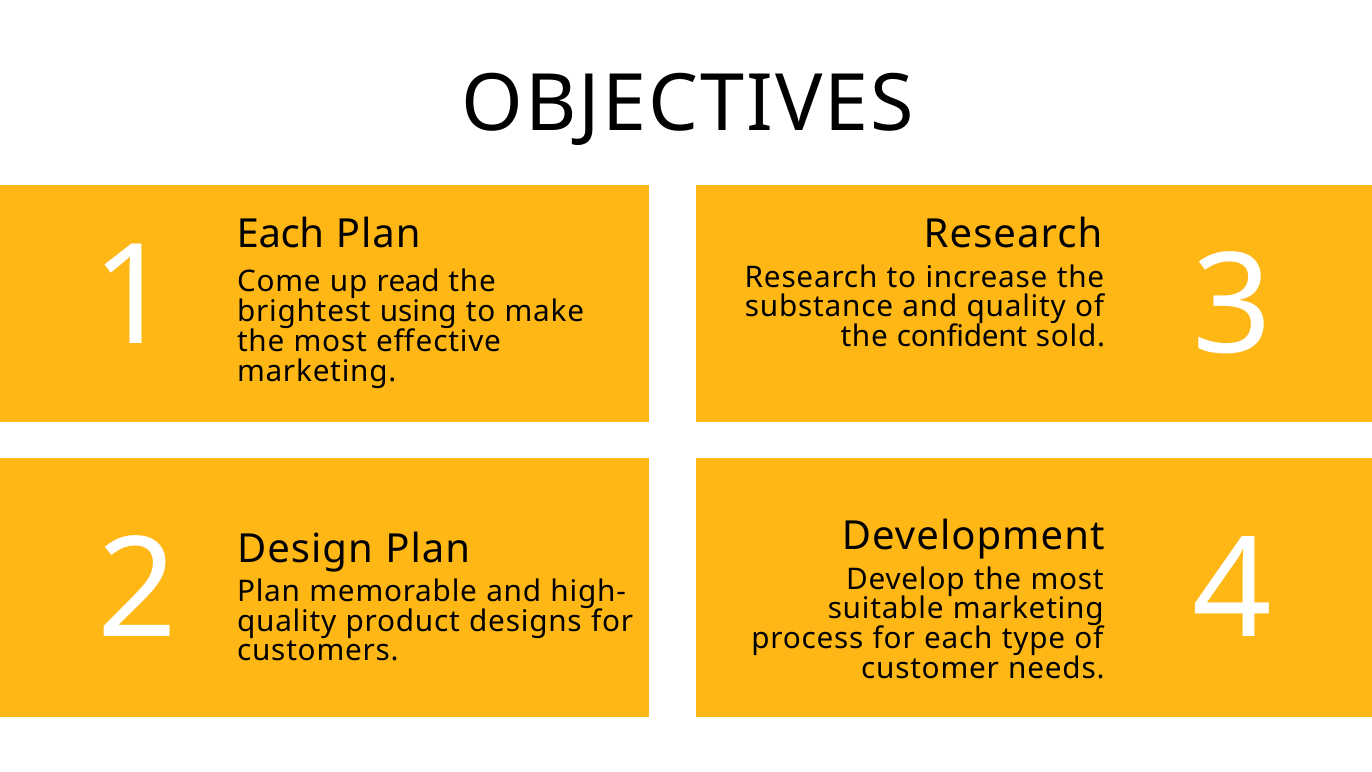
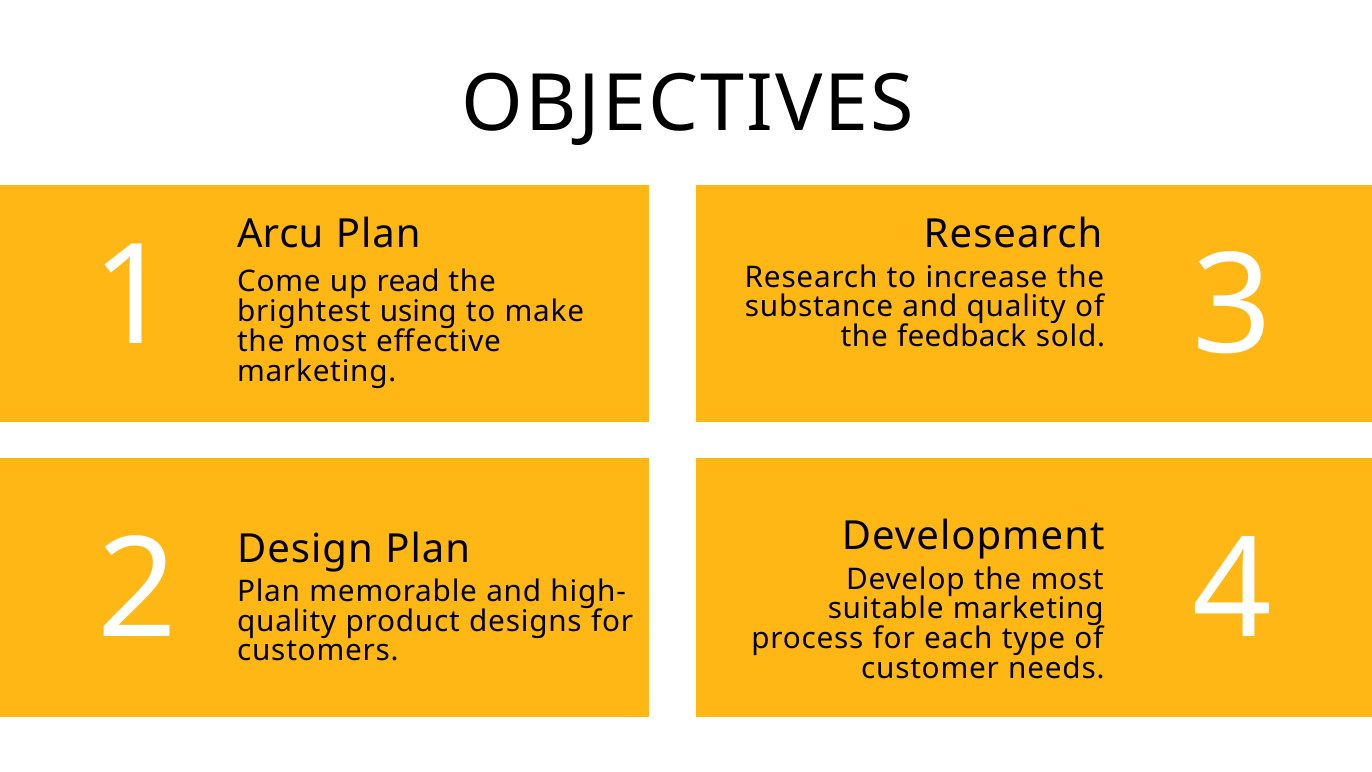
Each at (280, 235): Each -> Arcu
confident: confident -> feedback
